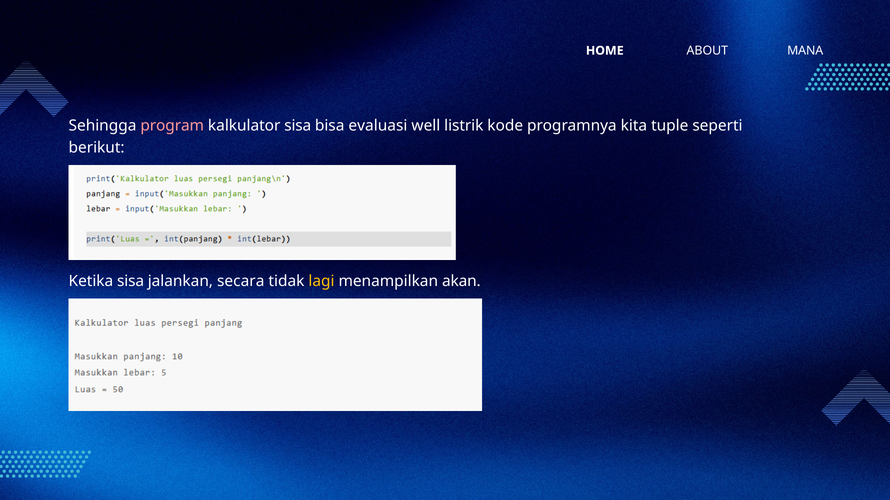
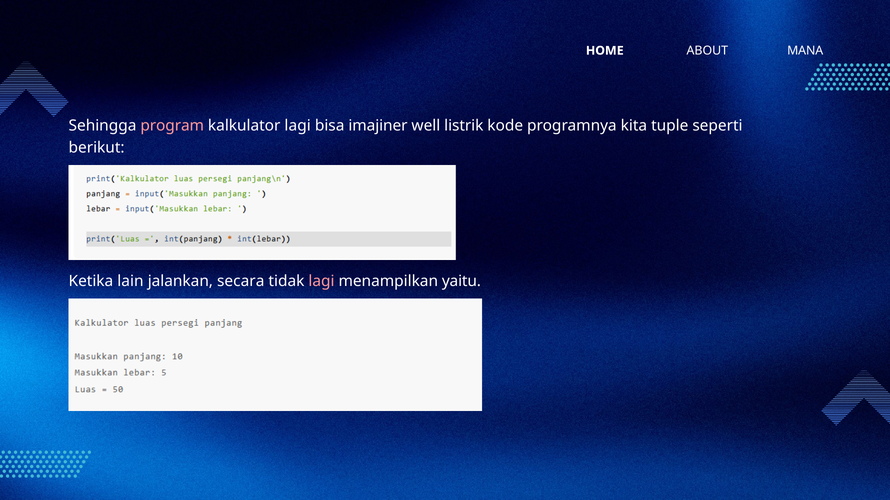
kalkulator sisa: sisa -> lagi
evaluasi: evaluasi -> imajiner
Ketika sisa: sisa -> lain
lagi at (322, 282) colour: yellow -> pink
akan: akan -> yaitu
